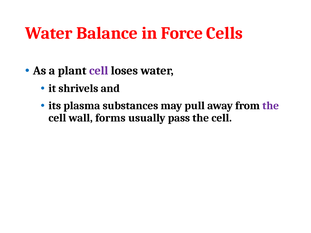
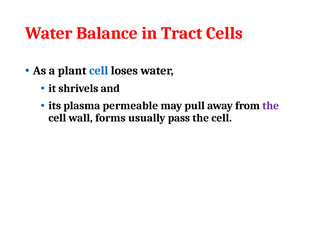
Force: Force -> Tract
cell at (99, 71) colour: purple -> blue
substances: substances -> permeable
